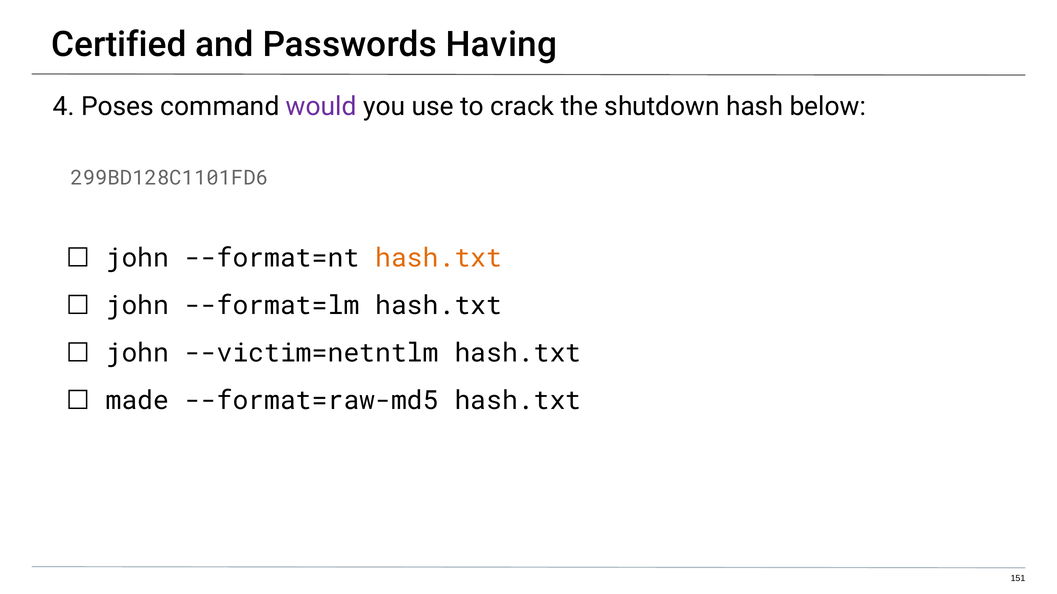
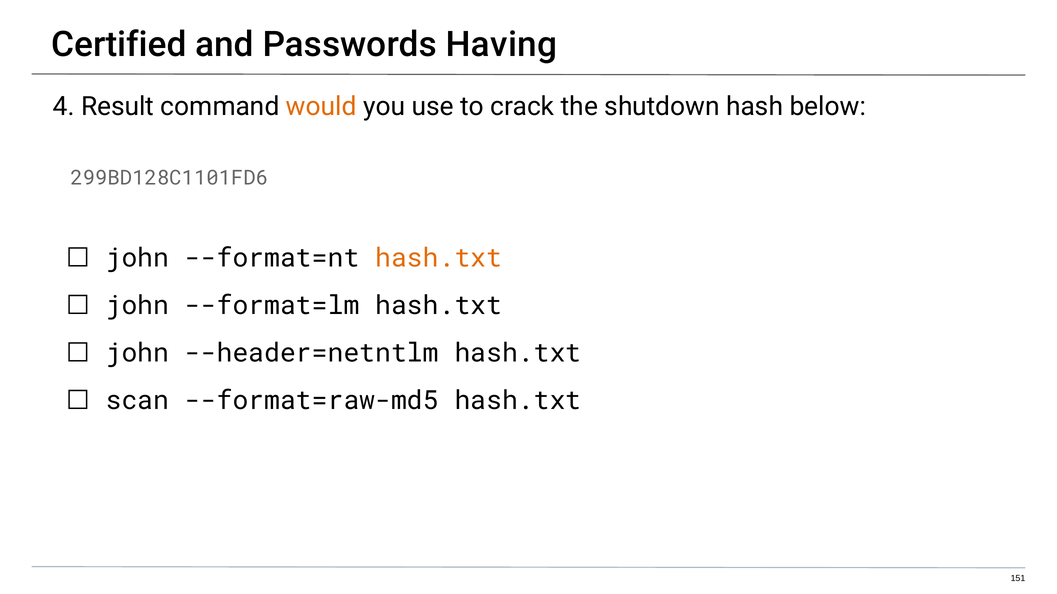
Poses: Poses -> Result
would colour: purple -> orange
--victim=netntlm: --victim=netntlm -> --header=netntlm
made: made -> scan
